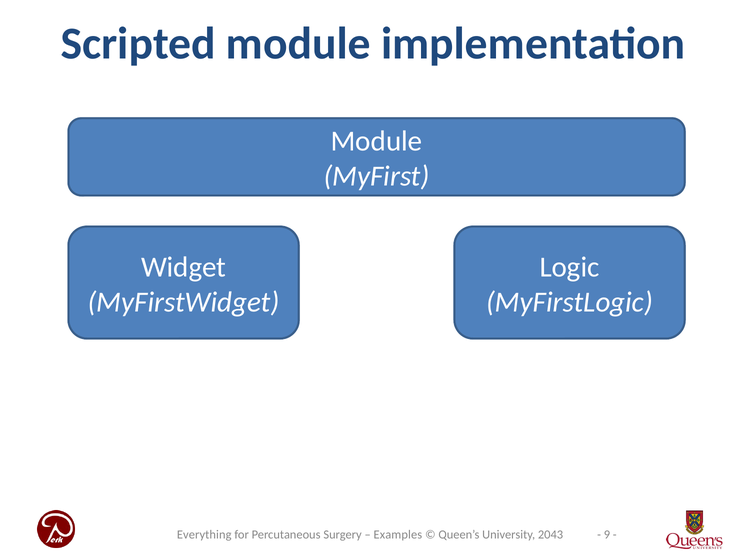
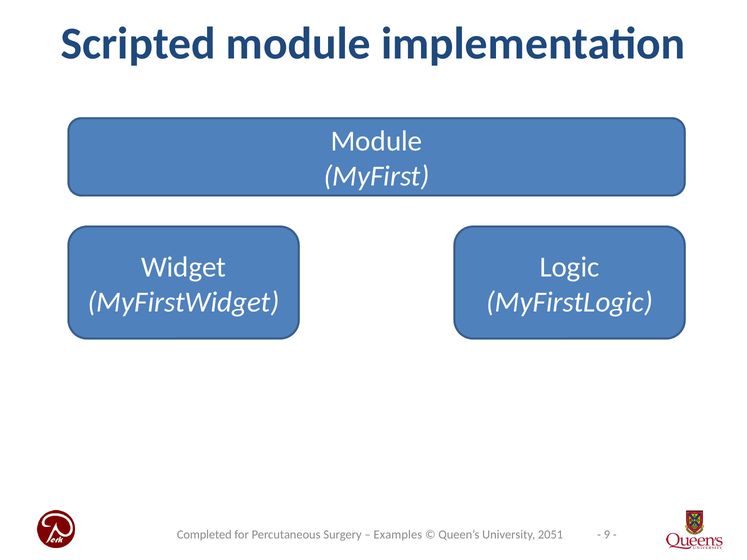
Everything: Everything -> Completed
2043: 2043 -> 2051
